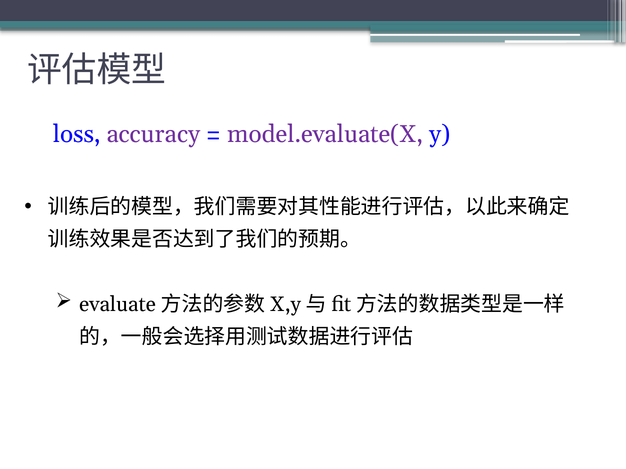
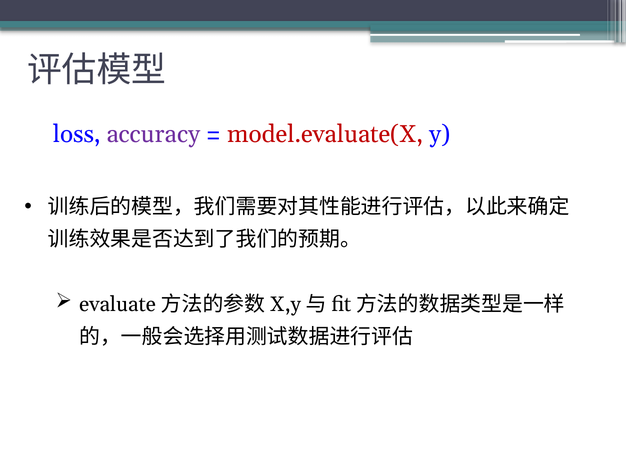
model.evaluate(X colour: purple -> red
